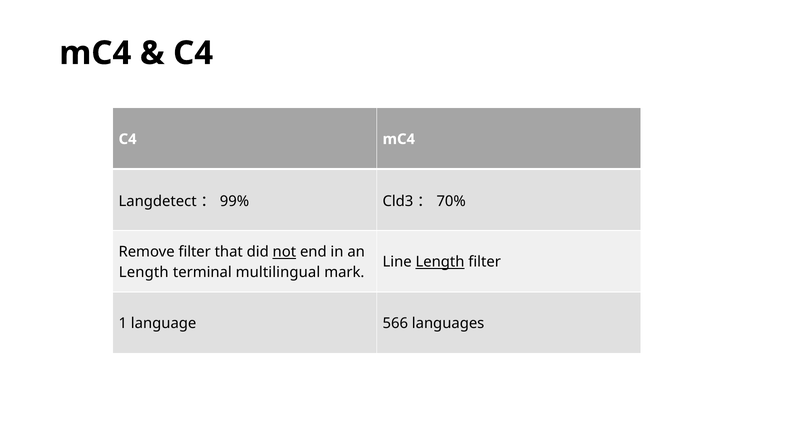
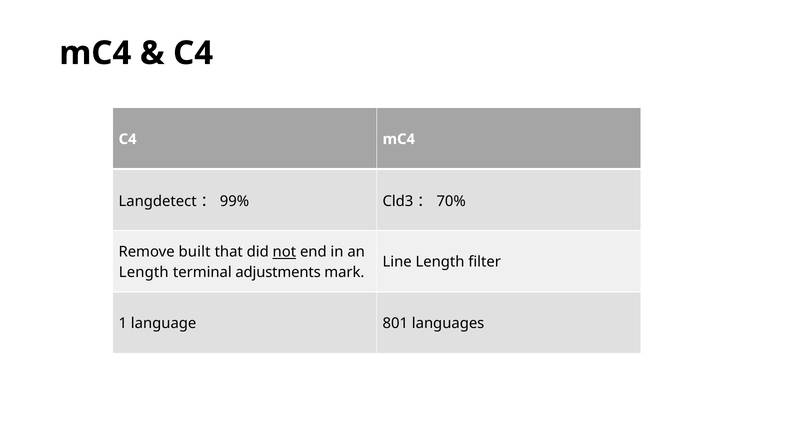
Remove filter: filter -> built
Length at (440, 262) underline: present -> none
multilingual: multilingual -> adjustments
566: 566 -> 801
